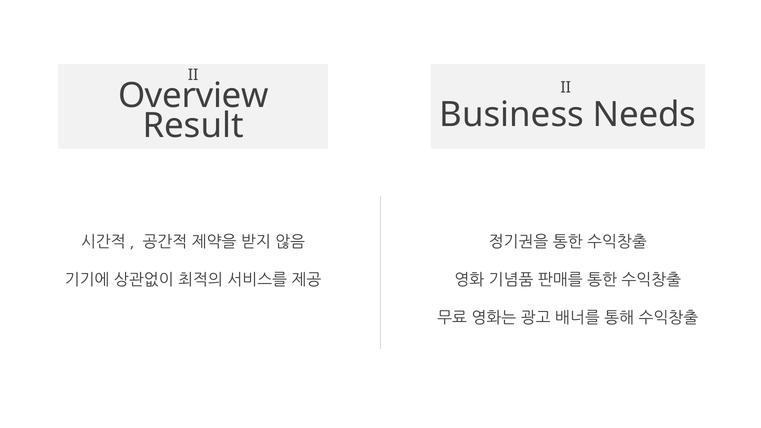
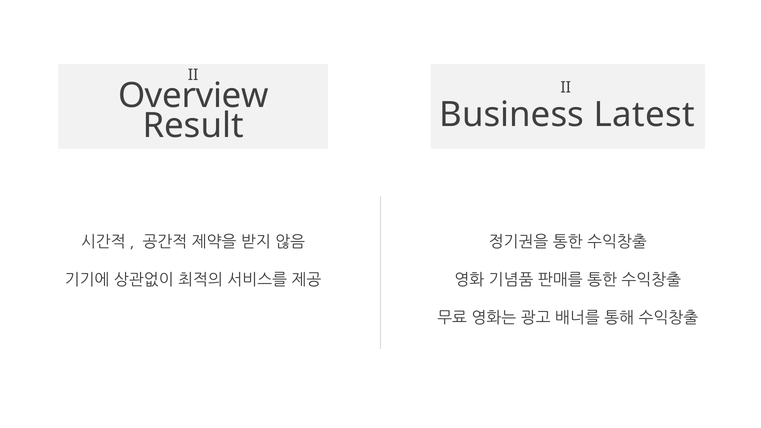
Needs: Needs -> Latest
